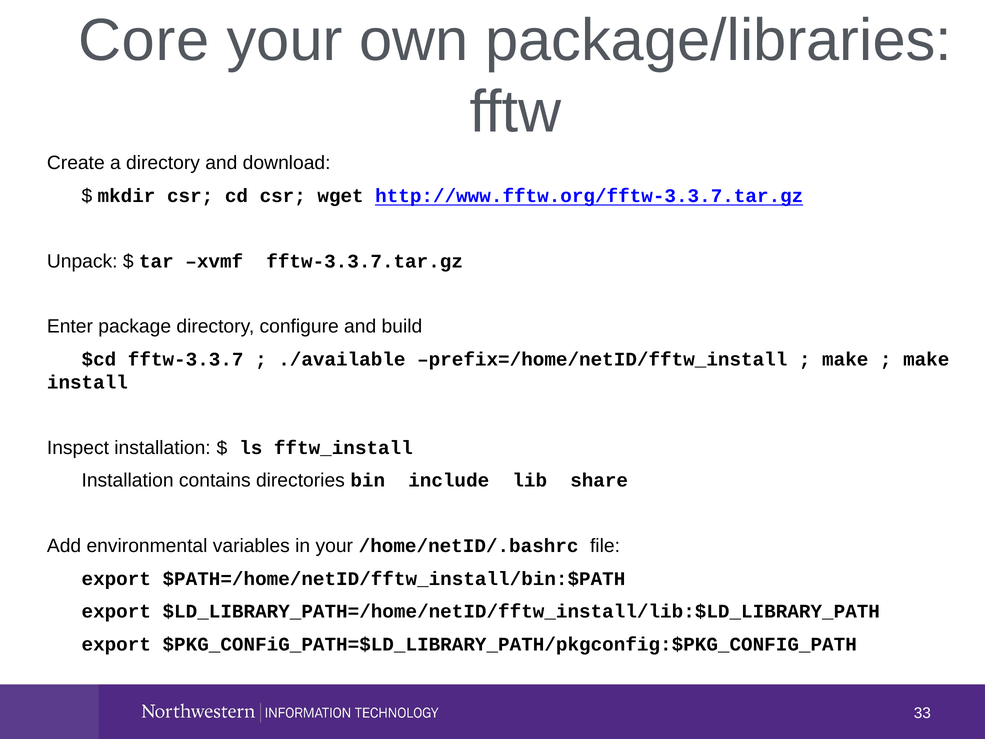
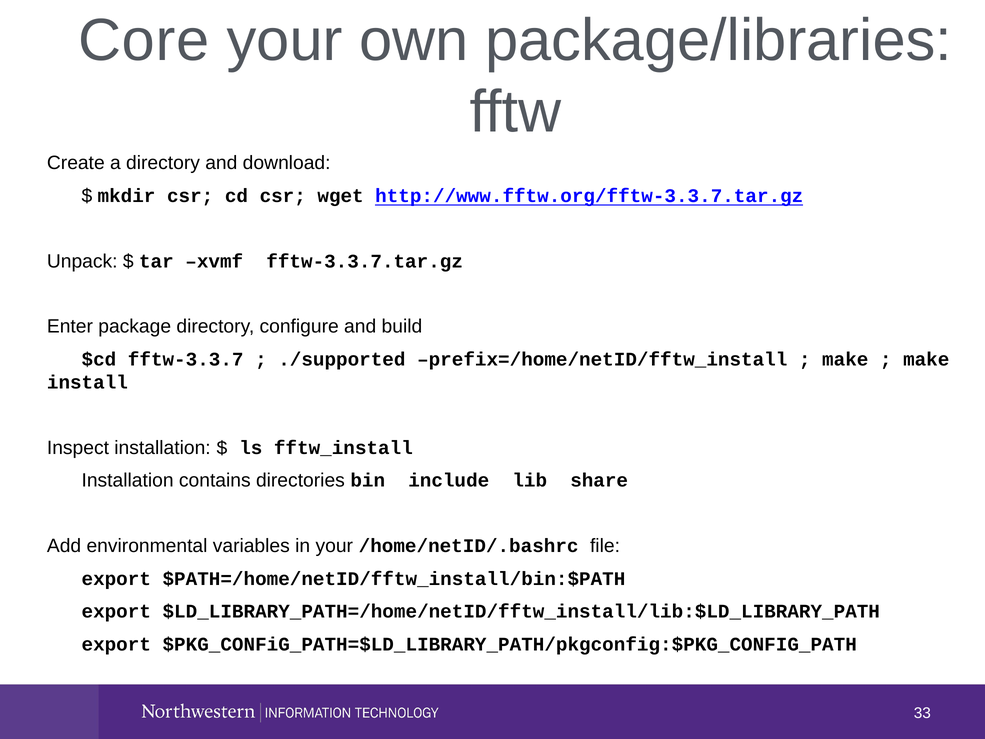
./available: ./available -> ./supported
